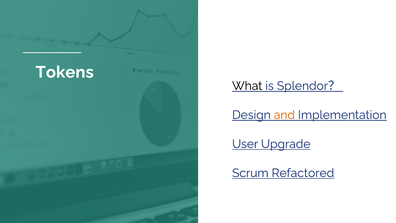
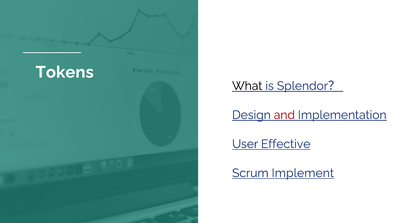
and colour: orange -> red
Upgrade: Upgrade -> Effective
Refactored: Refactored -> Implement
